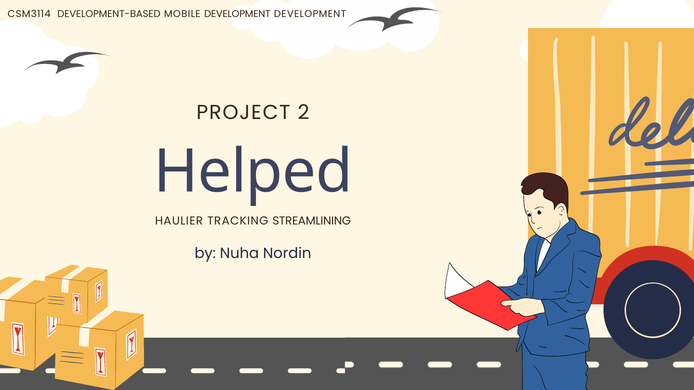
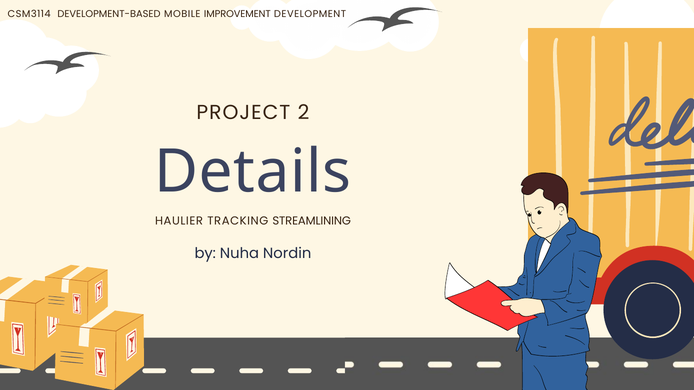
MOBILE DEVELOPMENT: DEVELOPMENT -> IMPROVEMENT
Helped: Helped -> Details
